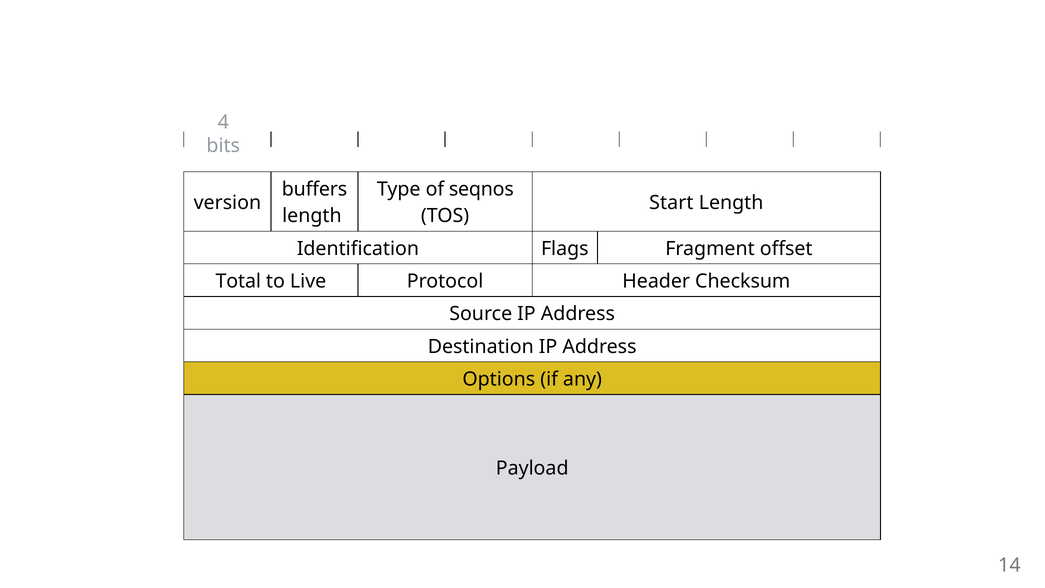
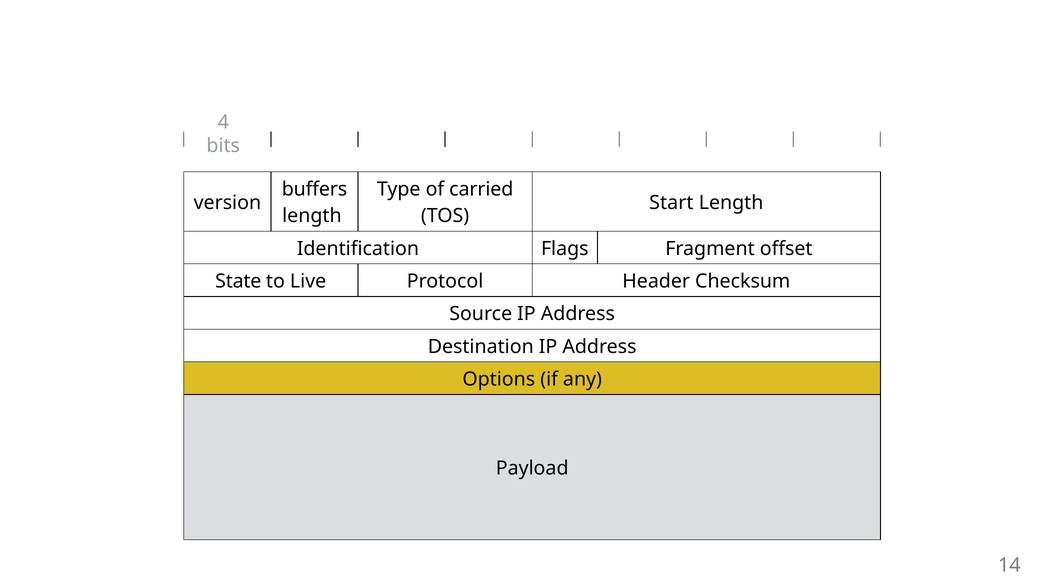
seqnos: seqnos -> carried
Total: Total -> State
